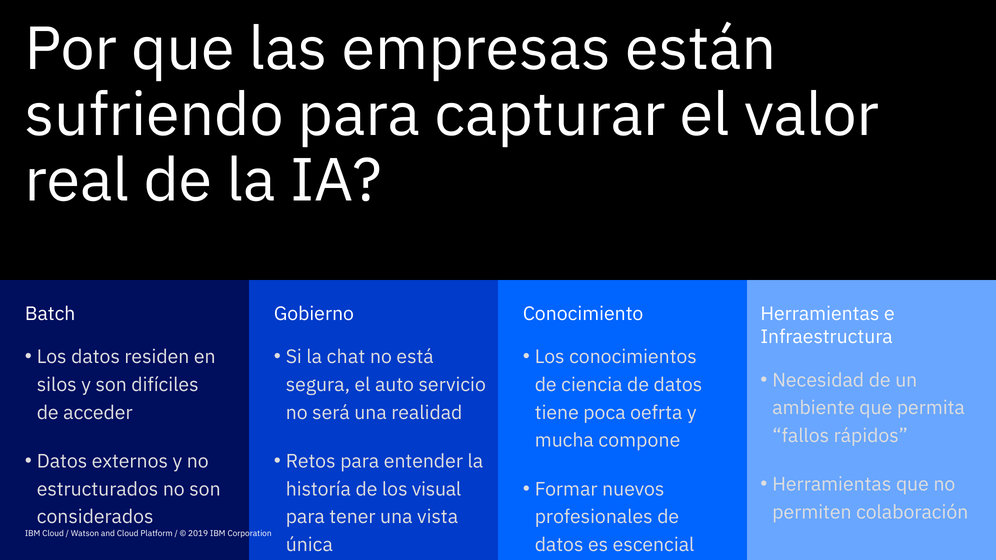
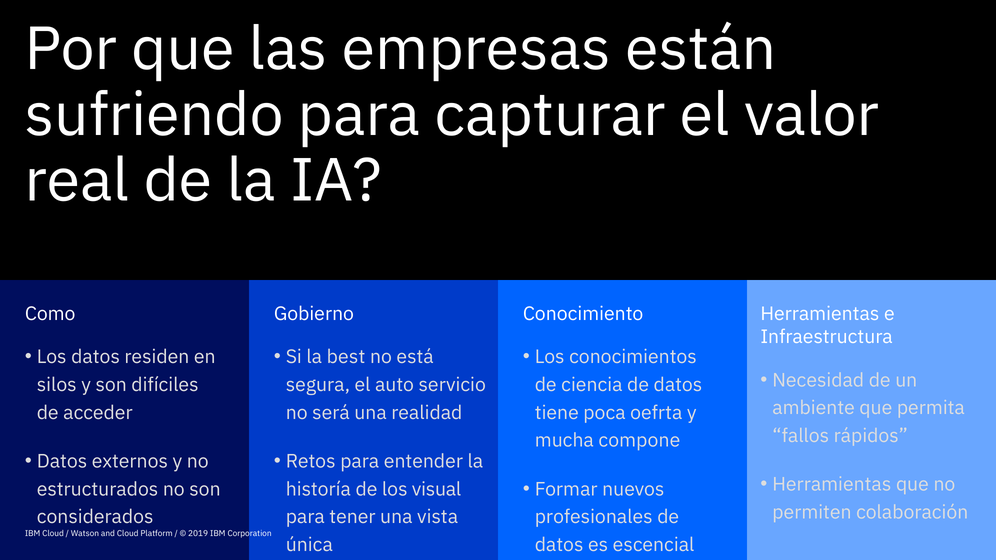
Batch: Batch -> Como
chat: chat -> best
